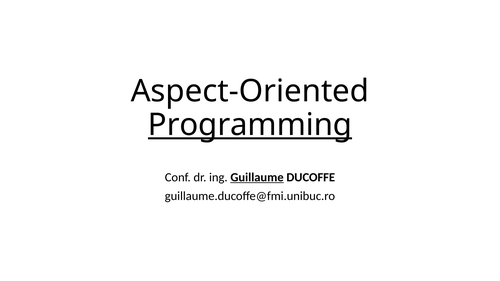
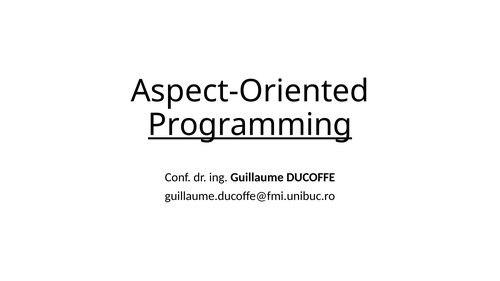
Guillaume underline: present -> none
